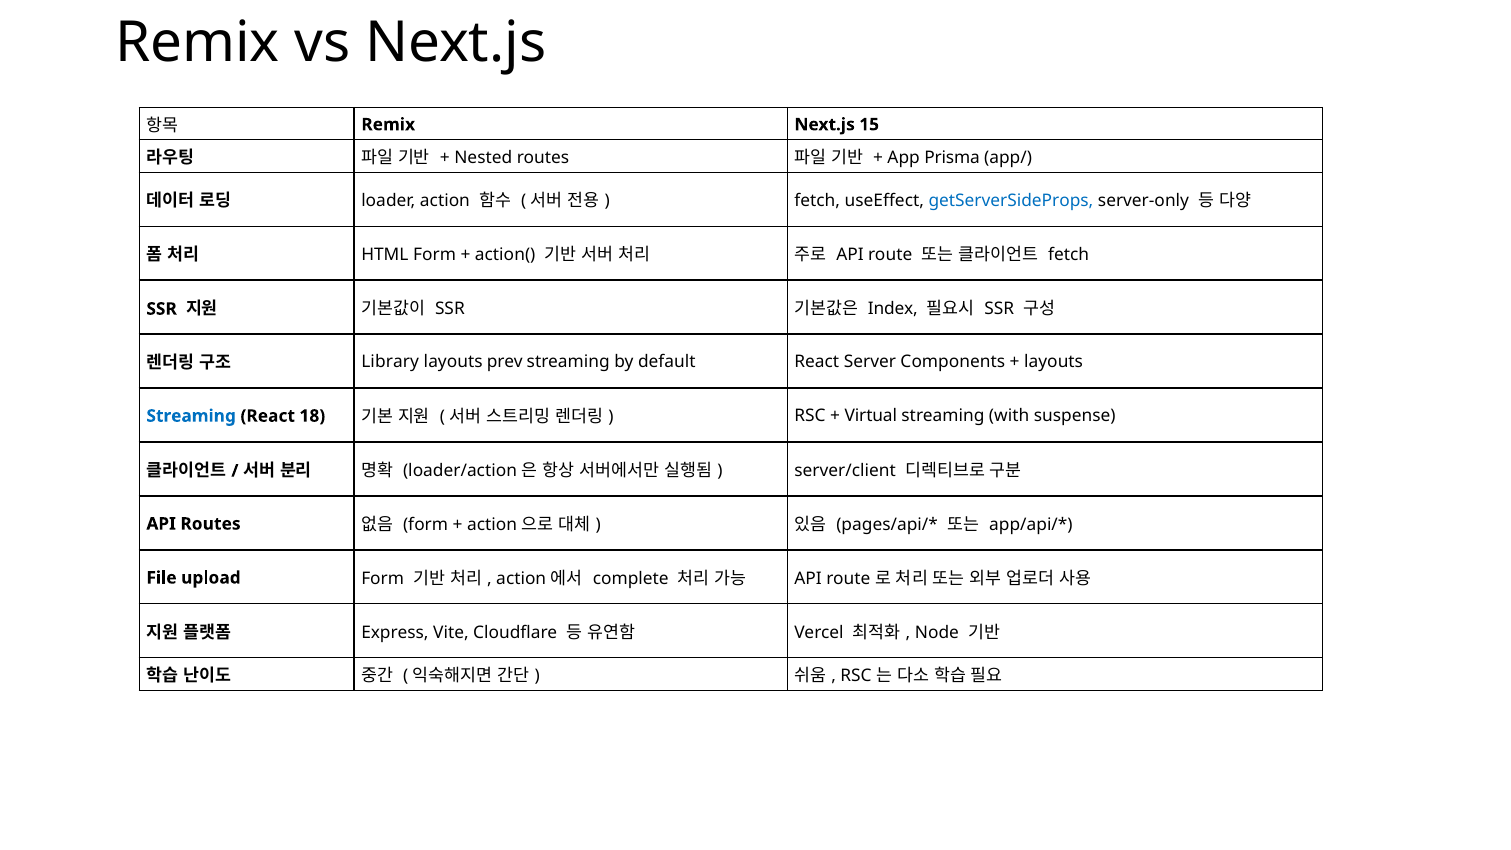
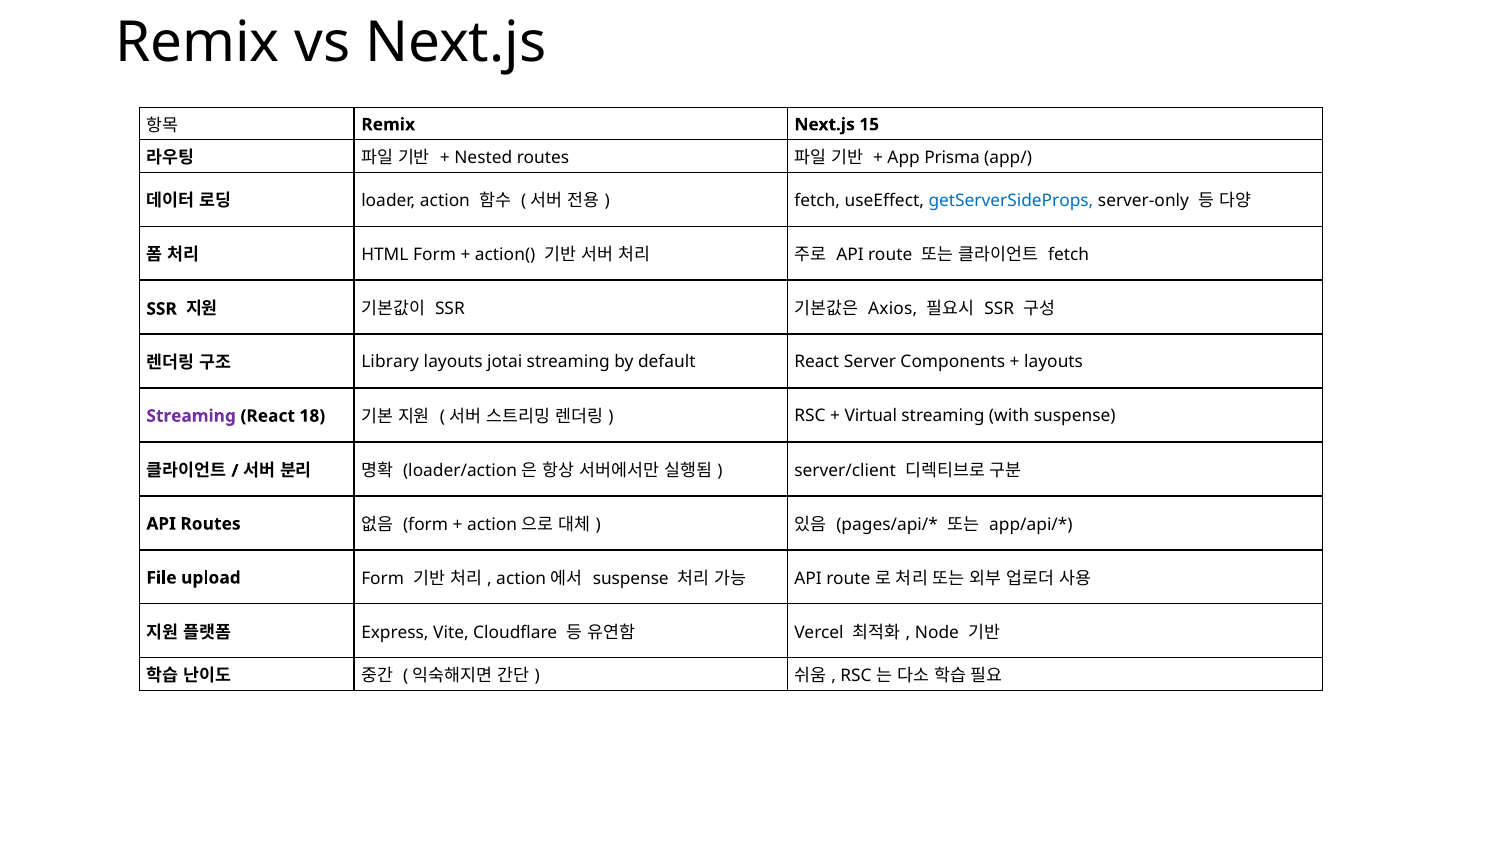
Index: Index -> Axios
prev: prev -> jotai
Streaming at (191, 416) colour: blue -> purple
complete at (631, 579): complete -> suspense
